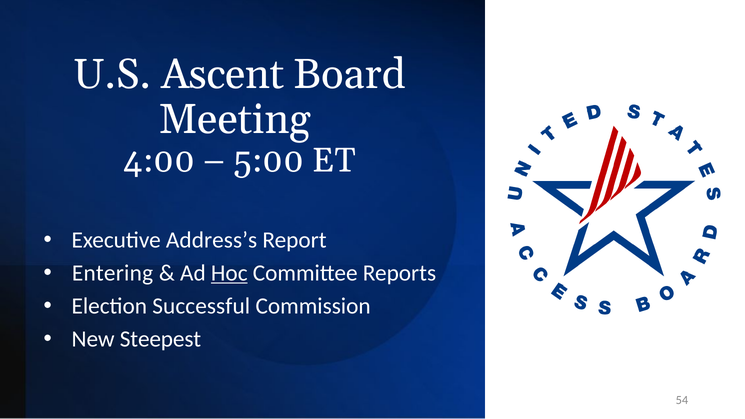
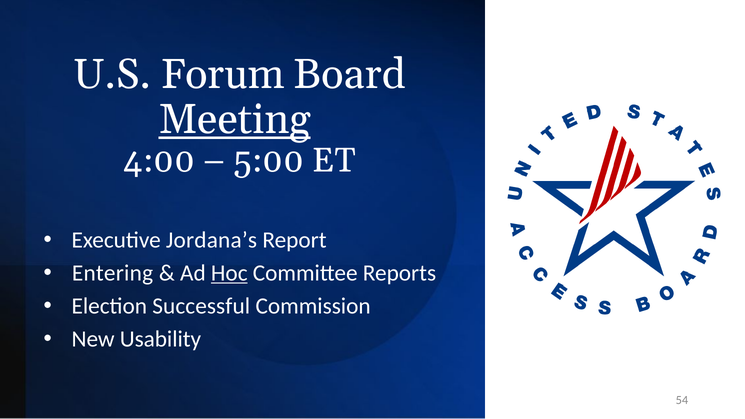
Ascent: Ascent -> Forum
Meeting underline: none -> present
Address’s: Address’s -> Jordana’s
Steepest: Steepest -> Usability
